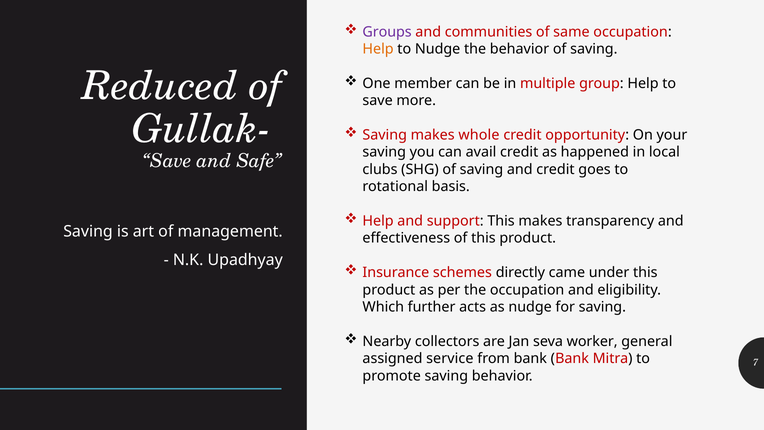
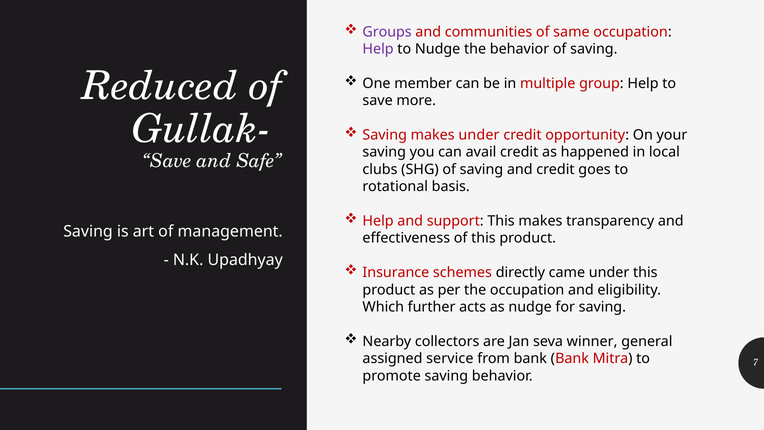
Help at (378, 49) colour: orange -> purple
makes whole: whole -> under
worker: worker -> winner
